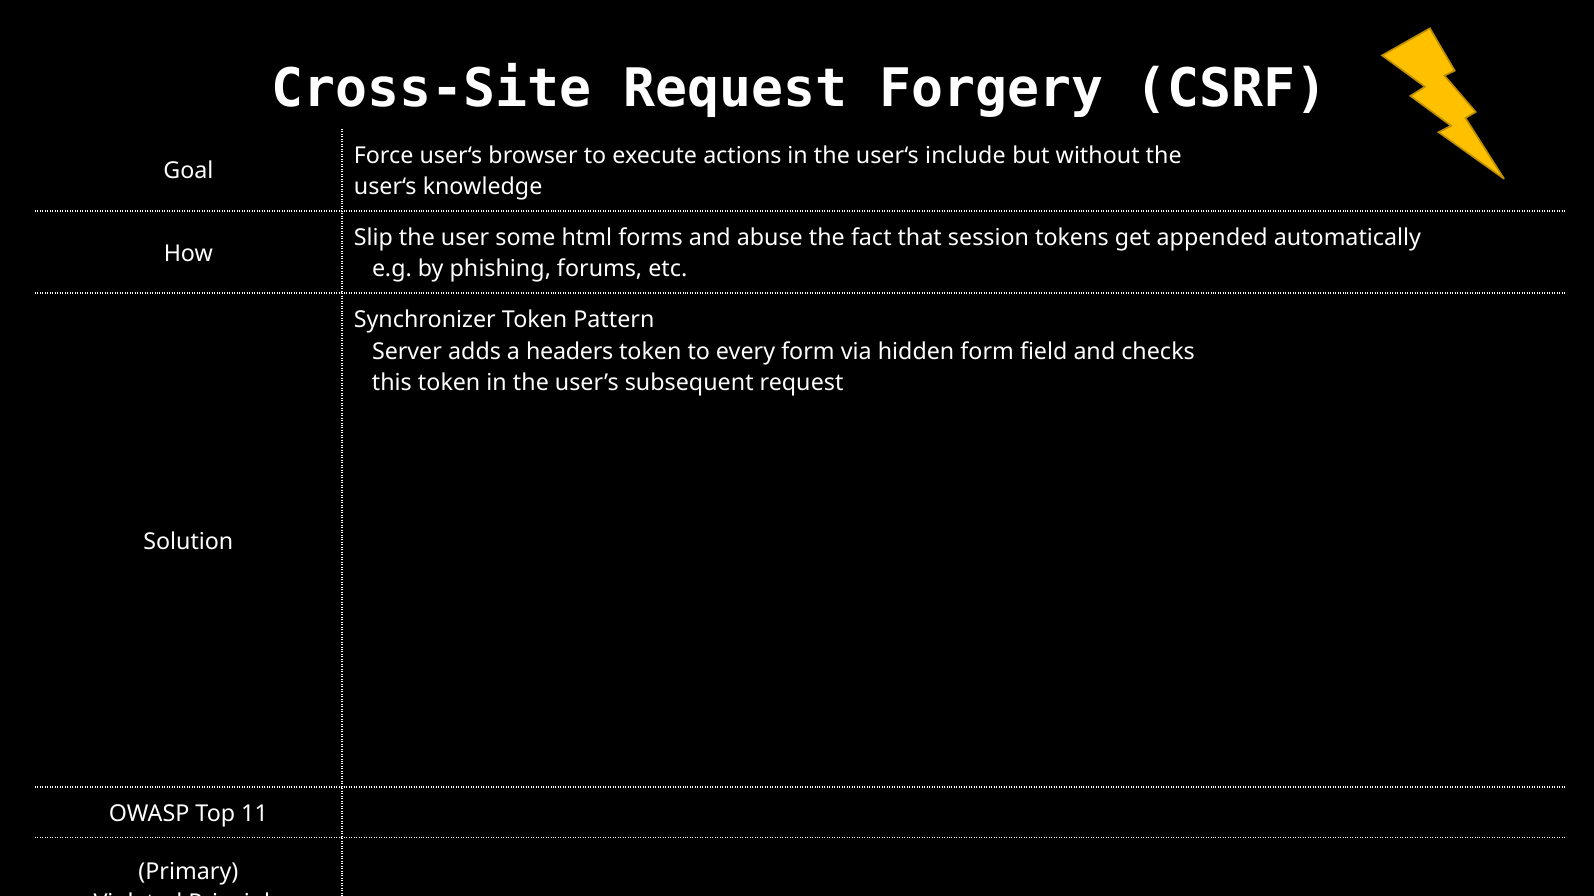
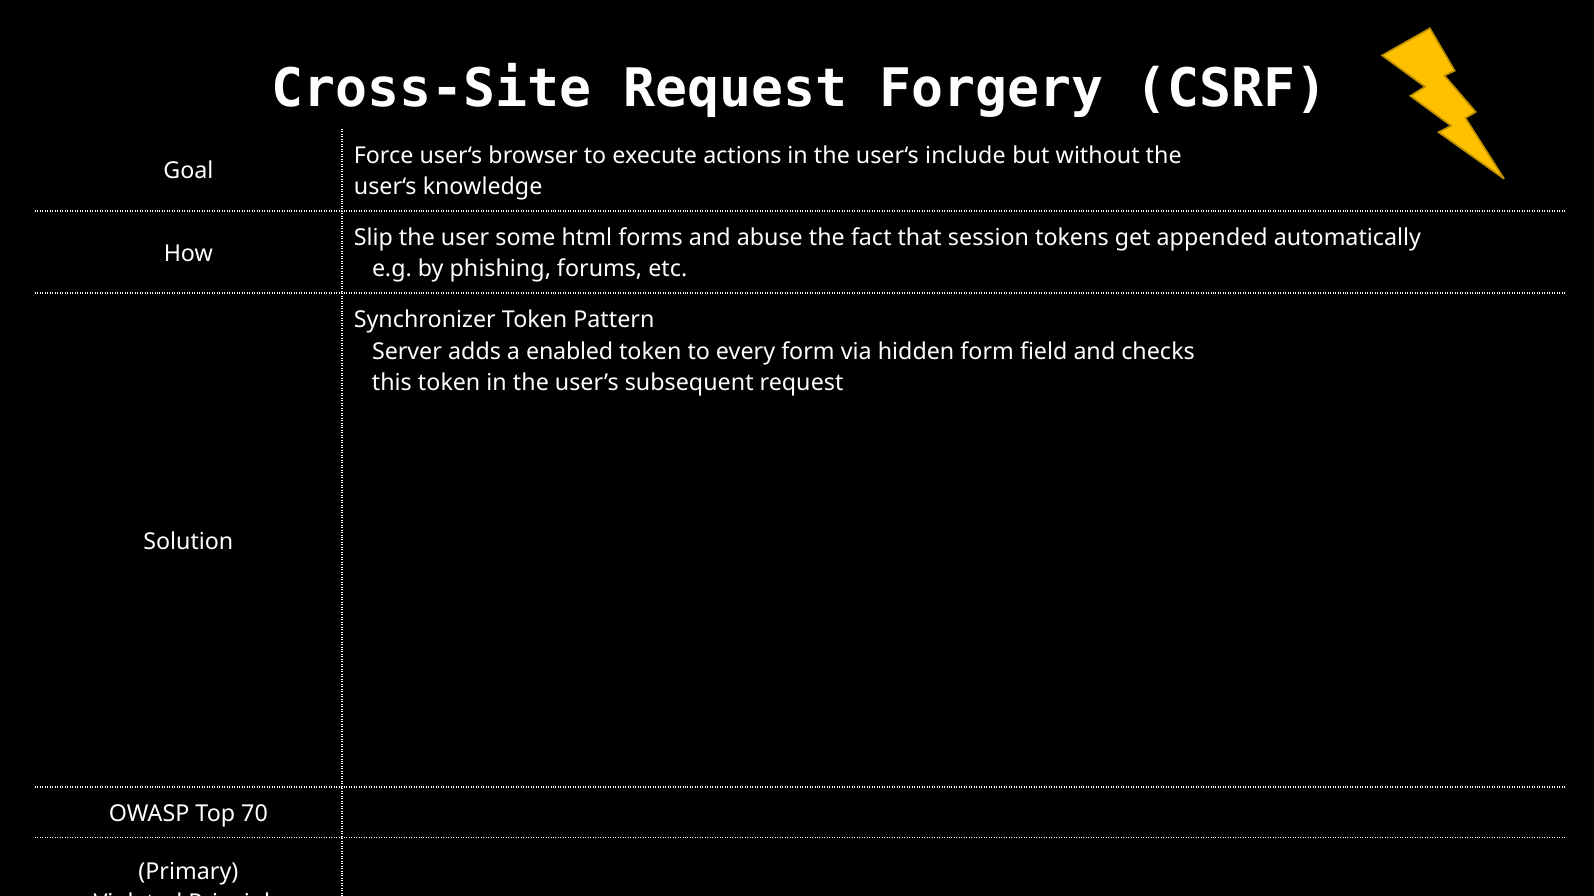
headers: headers -> enabled
11: 11 -> 70
